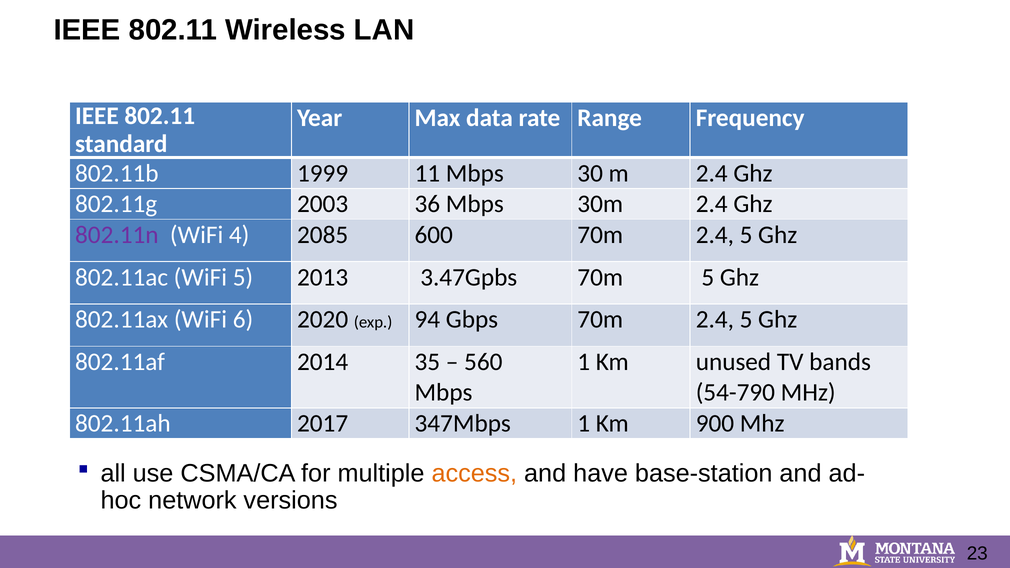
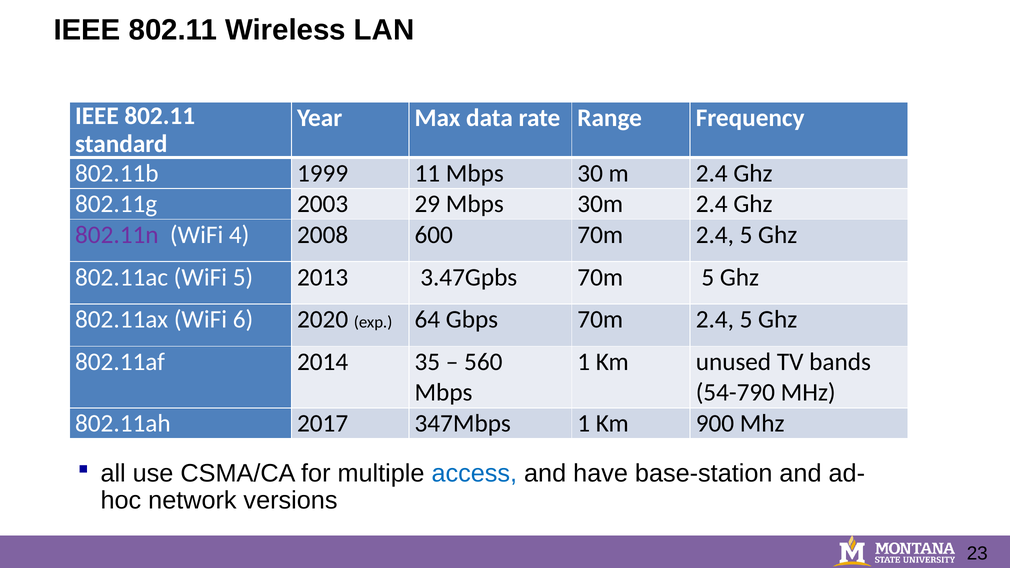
36: 36 -> 29
2085: 2085 -> 2008
94: 94 -> 64
access colour: orange -> blue
